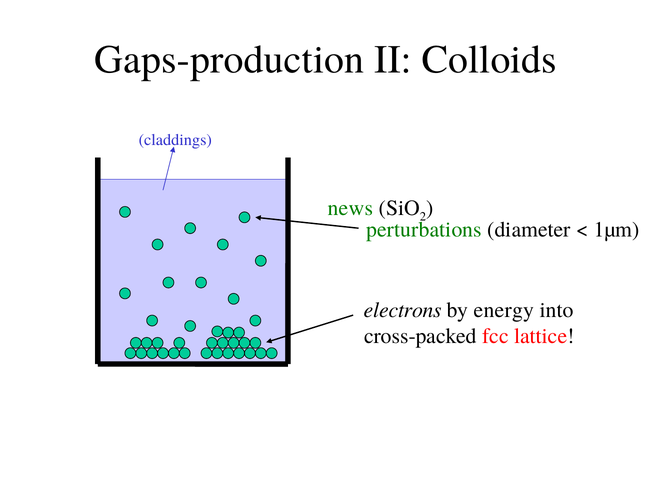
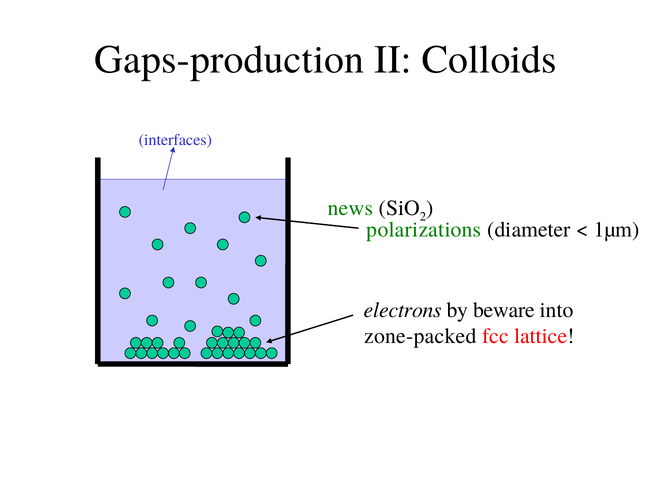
claddings: claddings -> interfaces
perturbations: perturbations -> polarizations
energy: energy -> beware
cross-packed: cross-packed -> zone-packed
